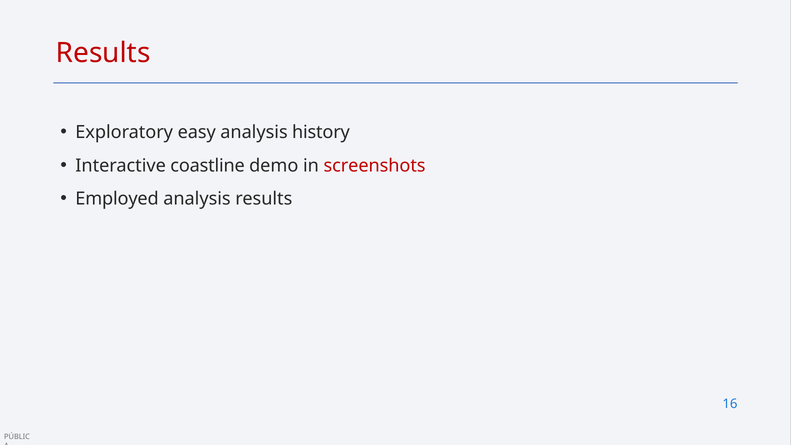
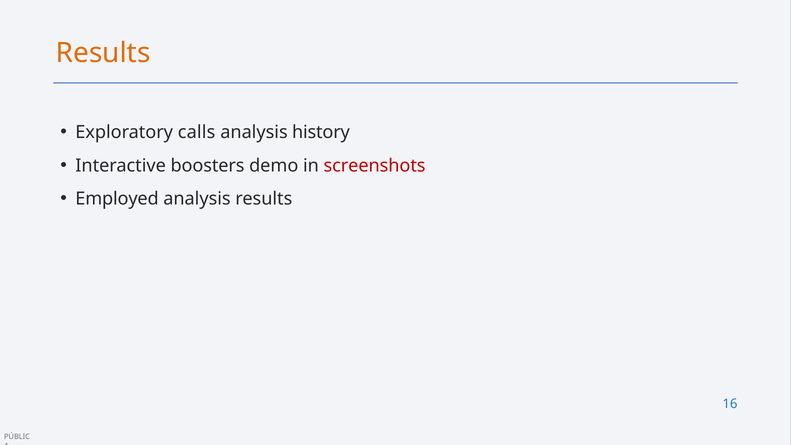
Results at (103, 53) colour: red -> orange
easy: easy -> calls
coastline: coastline -> boosters
